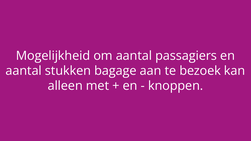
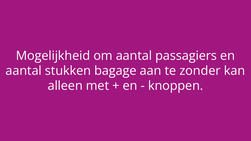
bezoek: bezoek -> zonder
